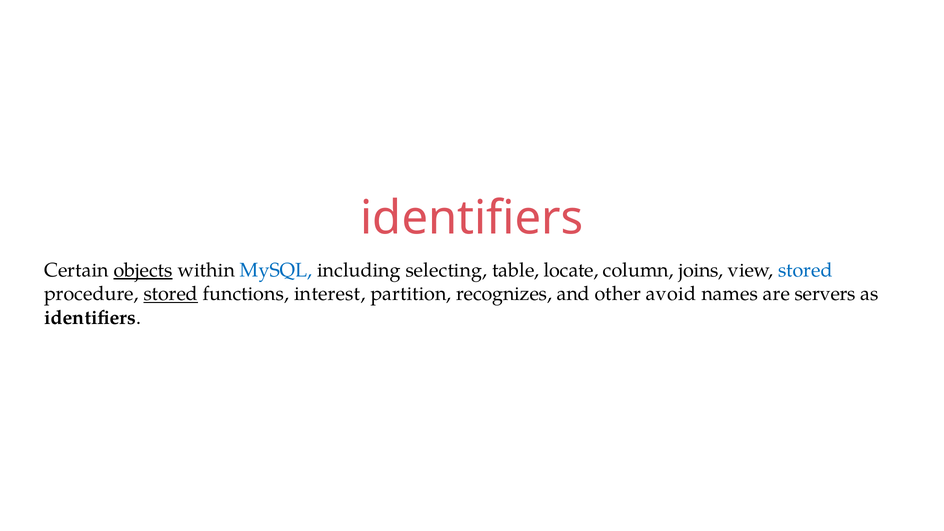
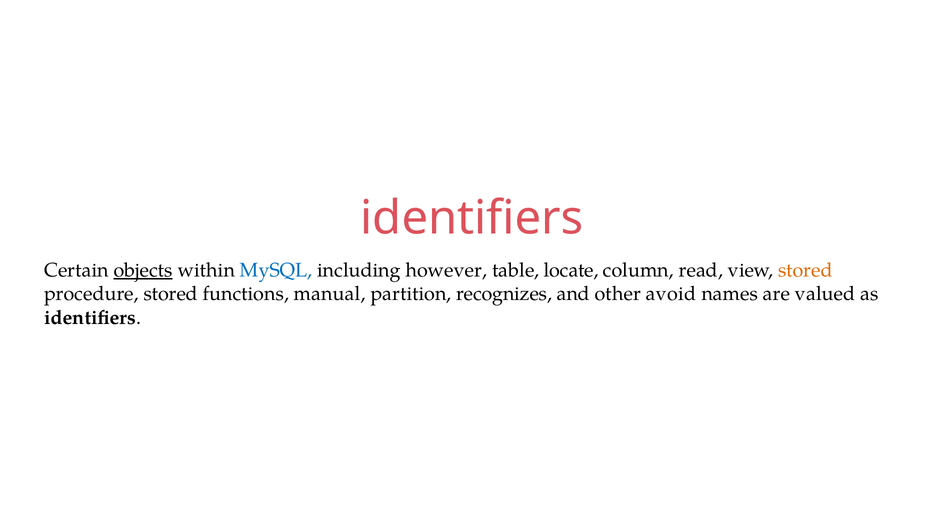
selecting: selecting -> however
joins: joins -> read
stored at (805, 270) colour: blue -> orange
stored at (171, 294) underline: present -> none
interest: interest -> manual
servers: servers -> valued
